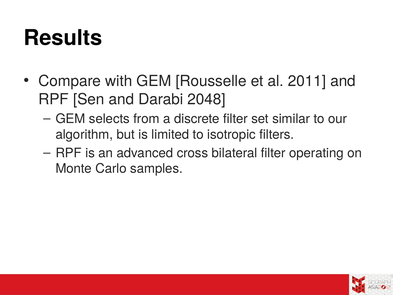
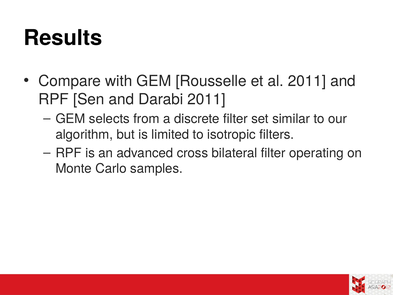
Darabi 2048: 2048 -> 2011
